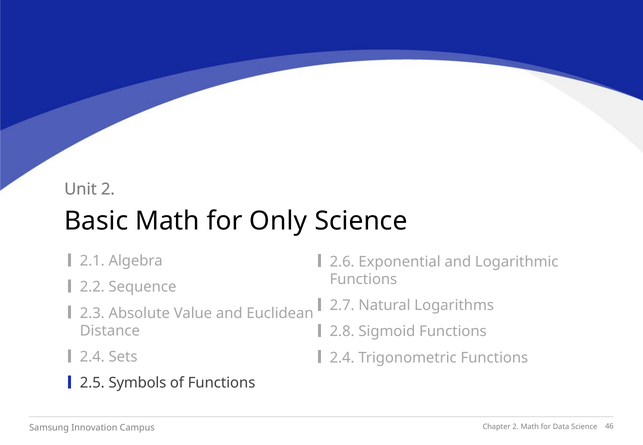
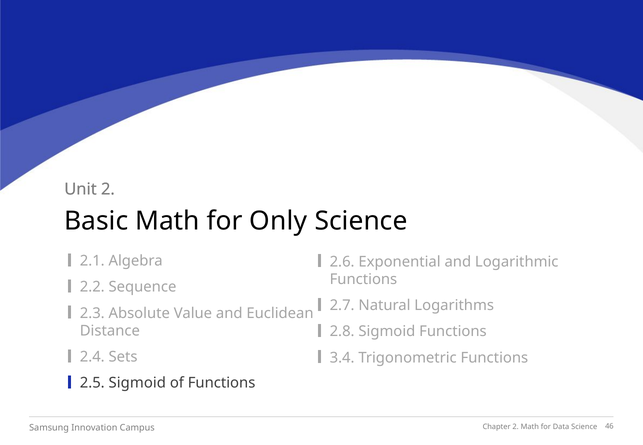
2.4 at (342, 358): 2.4 -> 3.4
2.5 Symbols: Symbols -> Sigmoid
